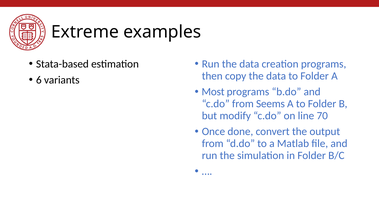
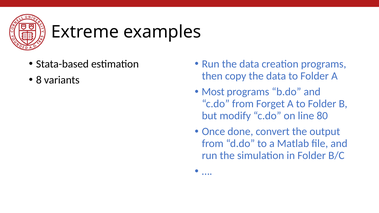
6: 6 -> 8
Seems: Seems -> Forget
70: 70 -> 80
